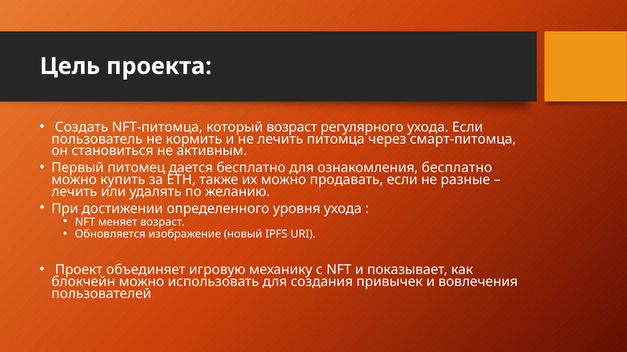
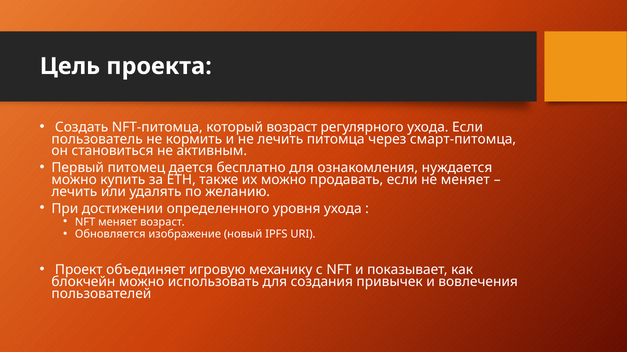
ознакомления бесплатно: бесплатно -> нуждается
не разные: разные -> меняет
